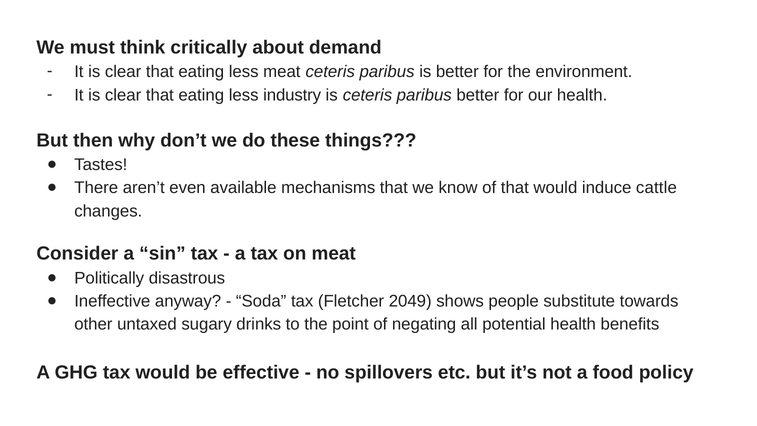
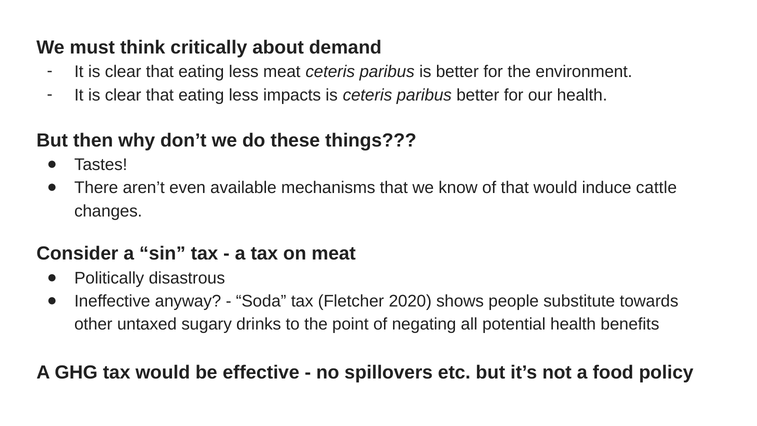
industry: industry -> impacts
2049: 2049 -> 2020
